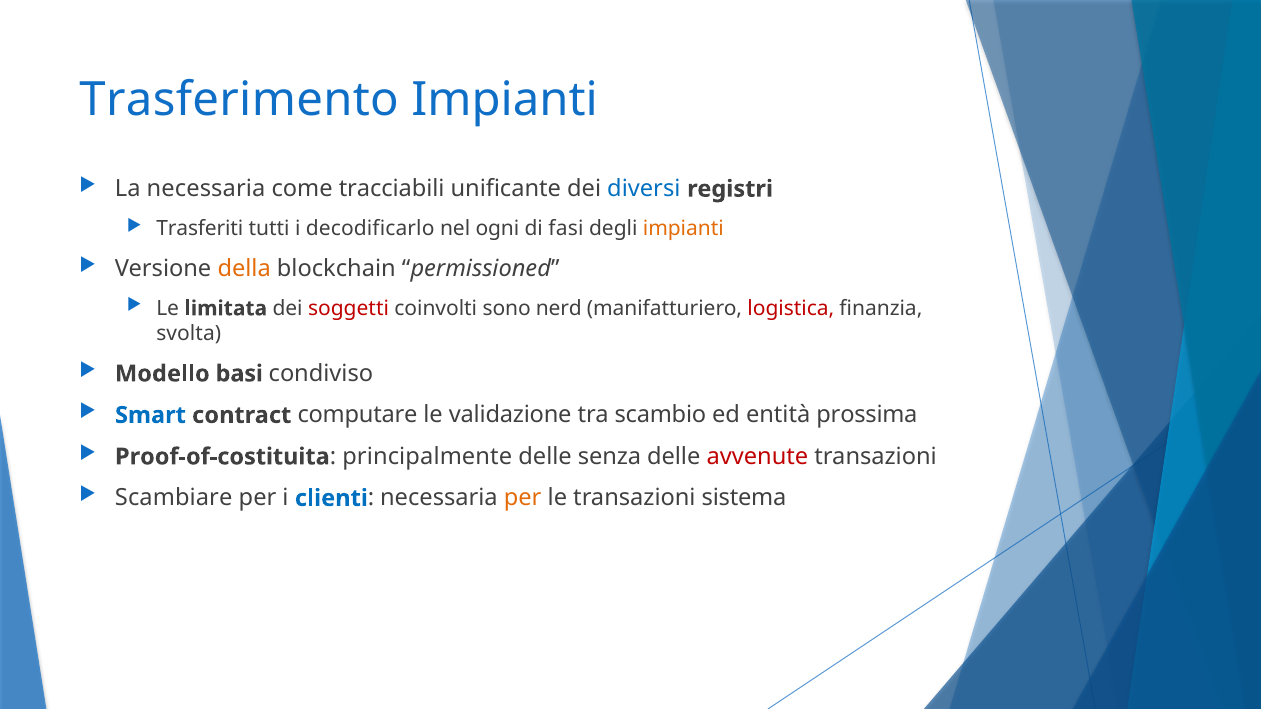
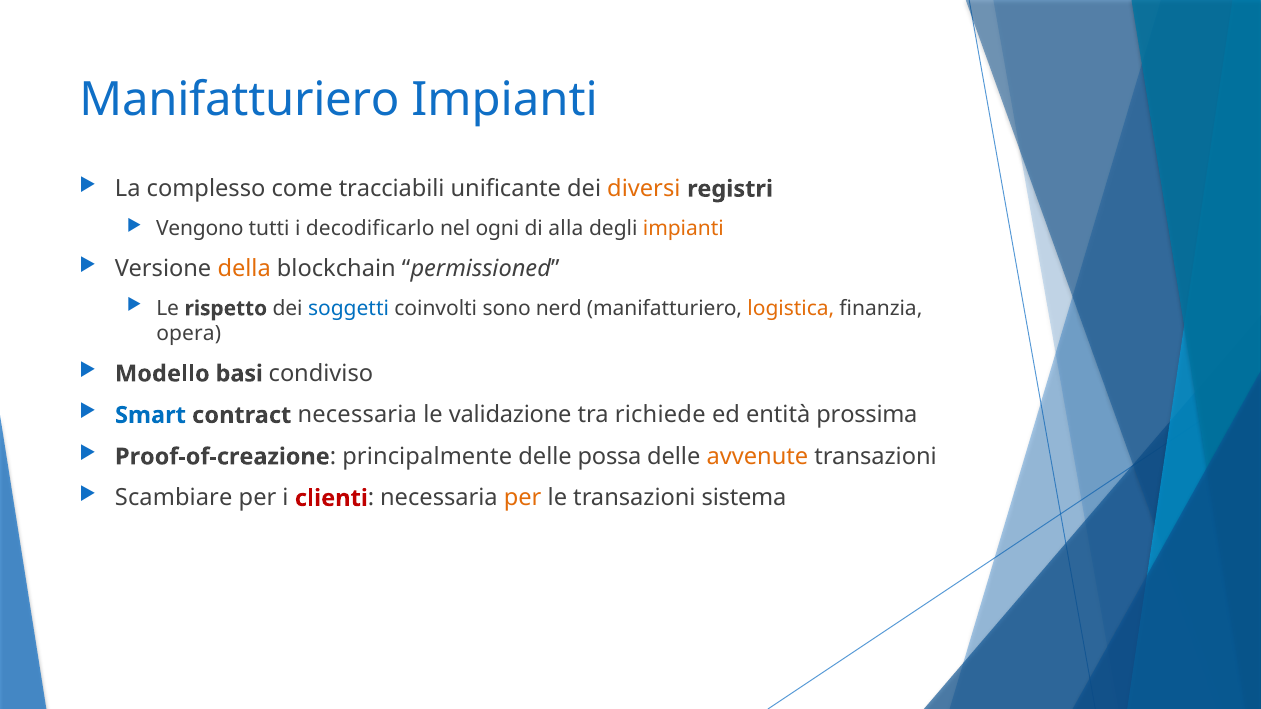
Trasferimento at (239, 99): Trasferimento -> Manifatturiero
La necessaria: necessaria -> complesso
diversi colour: blue -> orange
Trasferiti: Trasferiti -> Vengono
fasi: fasi -> alla
limitata: limitata -> rispetto
soggetti colour: red -> blue
logistica colour: red -> orange
svolta: svolta -> opera
contract computare: computare -> necessaria
scambio: scambio -> richiede
Proof-of-costituita: Proof-of-costituita -> Proof-of-creazione
senza: senza -> possa
avvenute colour: red -> orange
clienti colour: blue -> red
